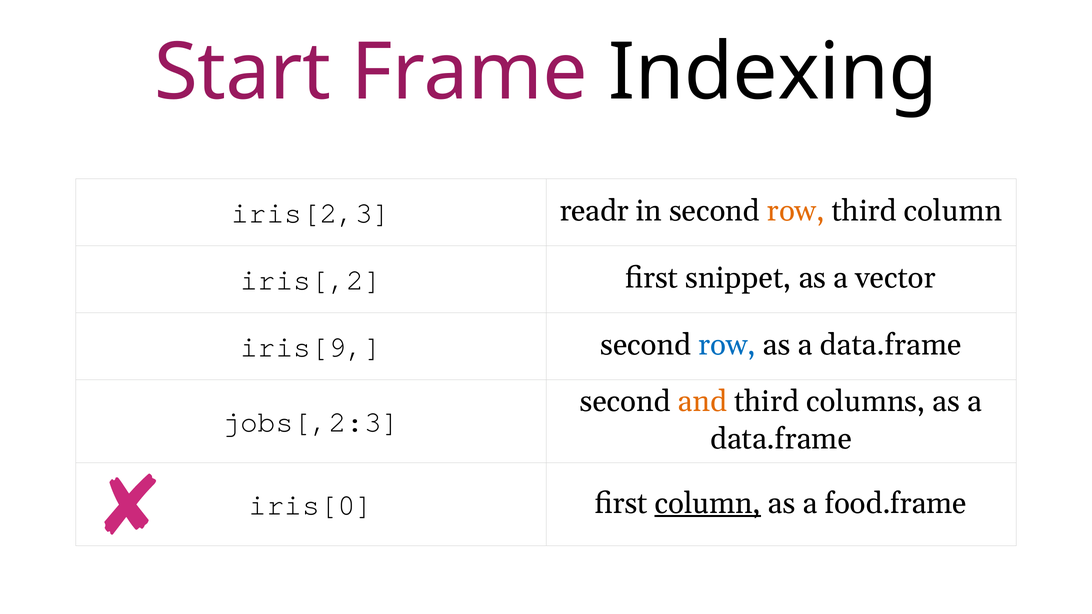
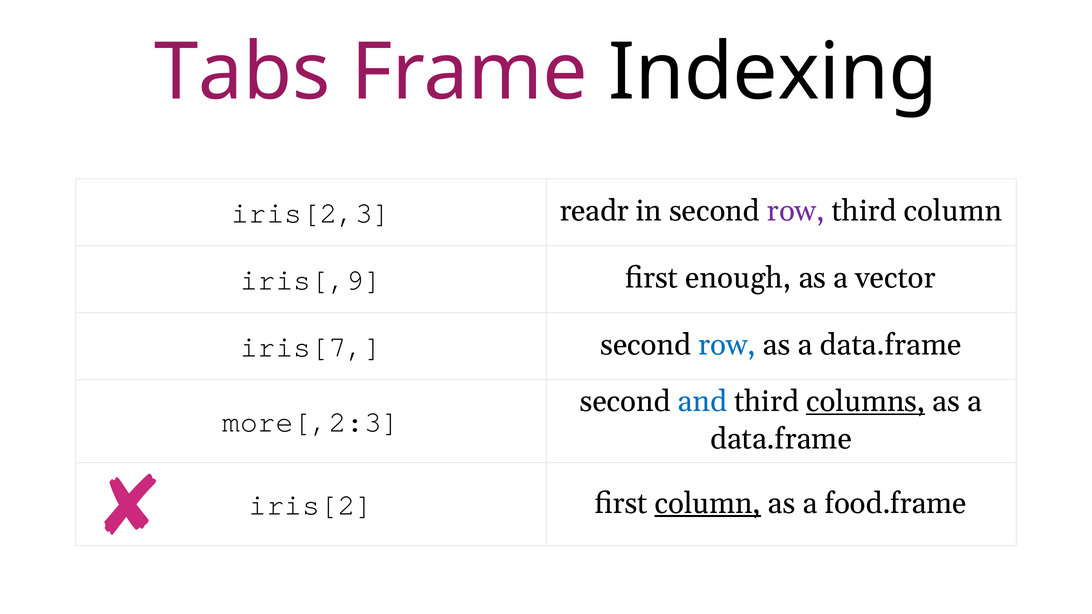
Start: Start -> Tabs
row at (796, 211) colour: orange -> purple
iris[,2: iris[,2 -> iris[,9
snippet: snippet -> enough
iris[9: iris[9 -> iris[7
and colour: orange -> blue
columns underline: none -> present
jobs[,2:3: jobs[,2:3 -> more[,2:3
iris[0: iris[0 -> iris[2
